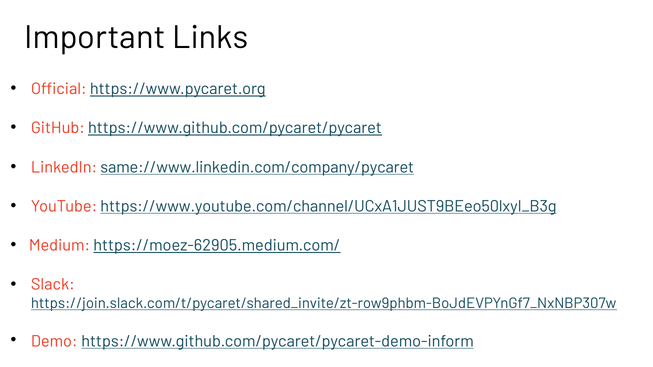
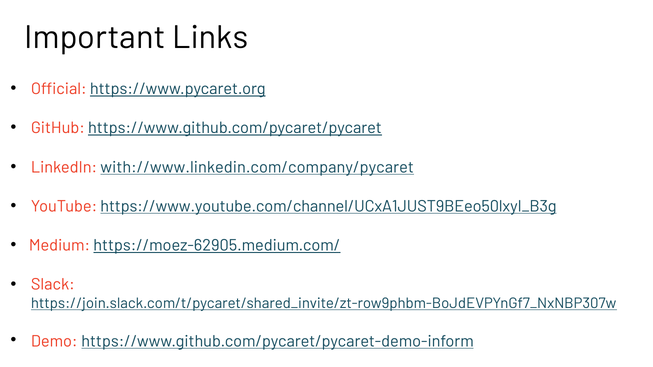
same://www.linkedin.com/company/pycaret: same://www.linkedin.com/company/pycaret -> with://www.linkedin.com/company/pycaret
